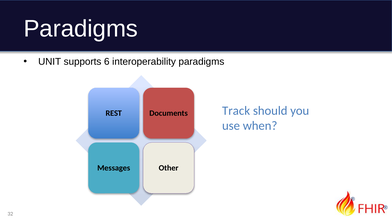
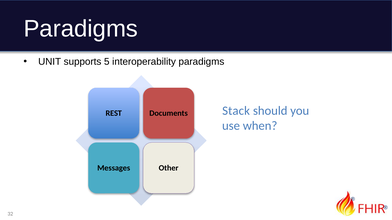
6: 6 -> 5
Track: Track -> Stack
